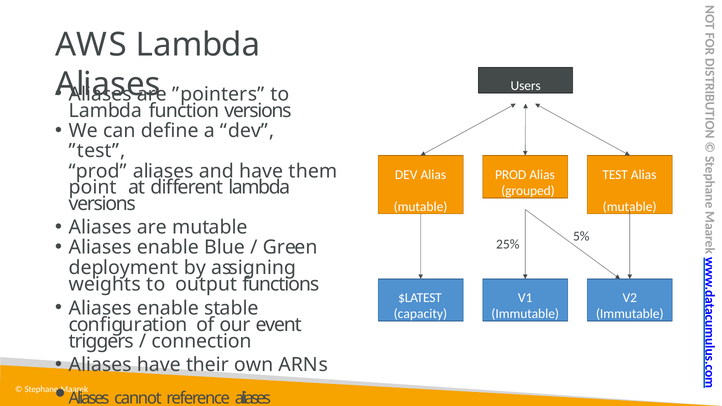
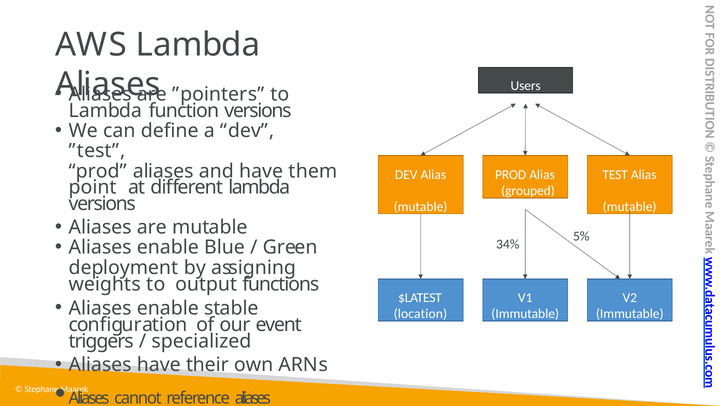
25%: 25% -> 34%
capacity: capacity -> location
connection: connection -> specialized
